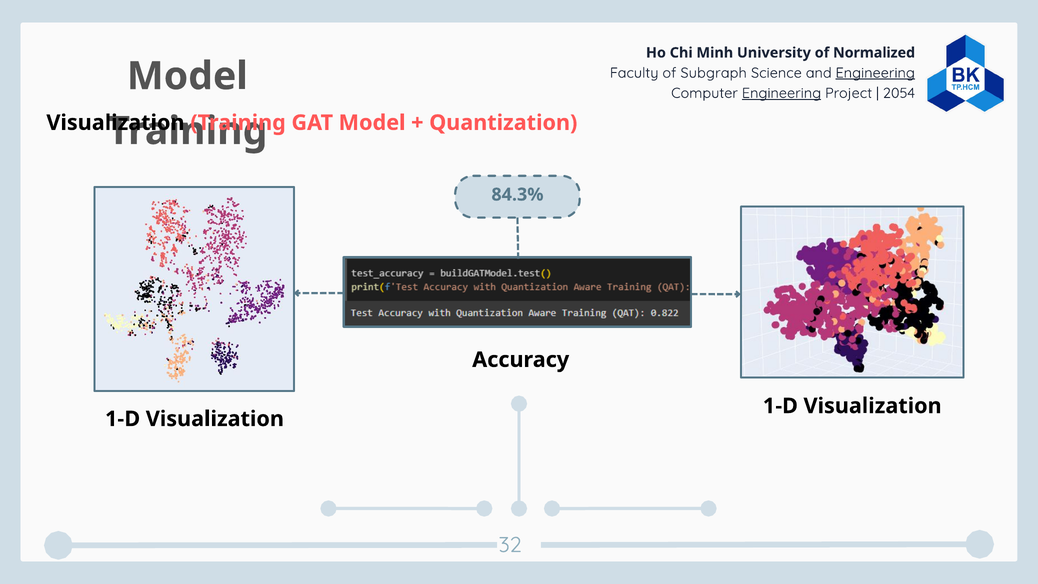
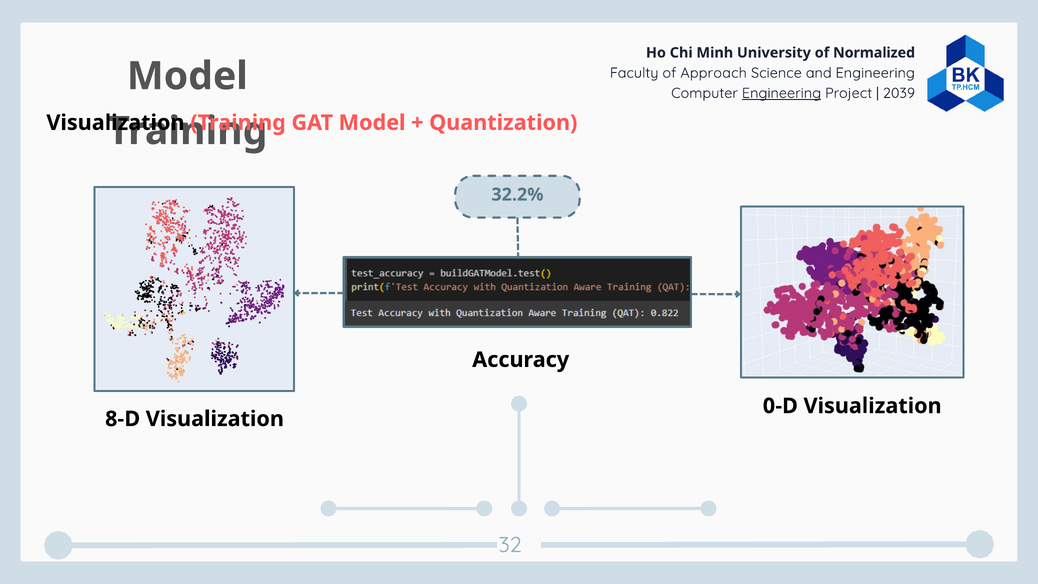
Subgraph: Subgraph -> Approach
Engineering at (875, 73) underline: present -> none
2054: 2054 -> 2039
84.3%: 84.3% -> 32.2%
1-D at (780, 406): 1-D -> 0-D
1-D at (123, 419): 1-D -> 8-D
